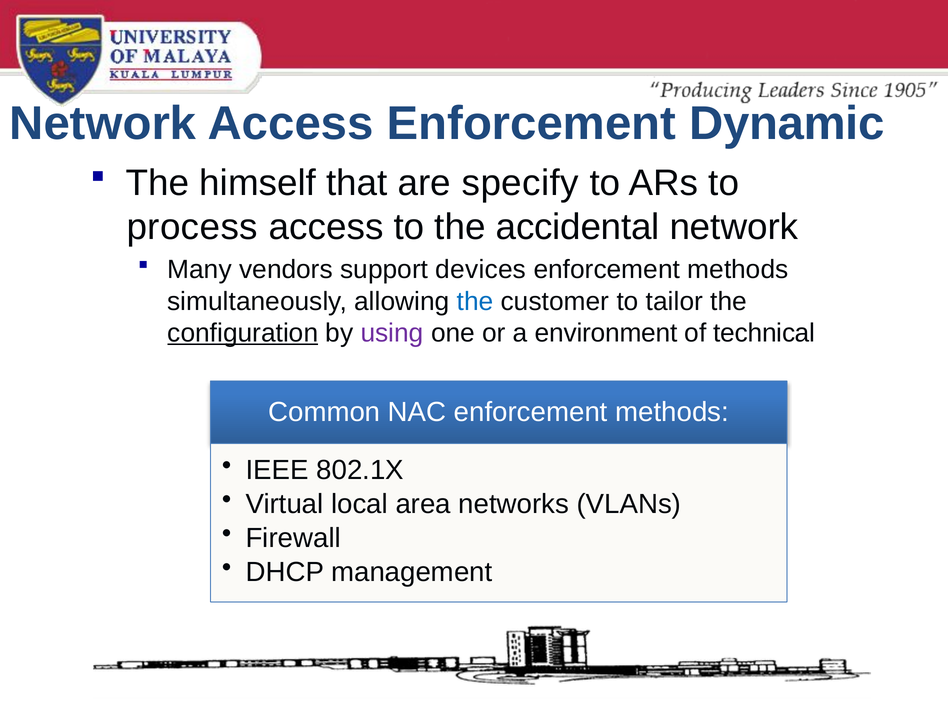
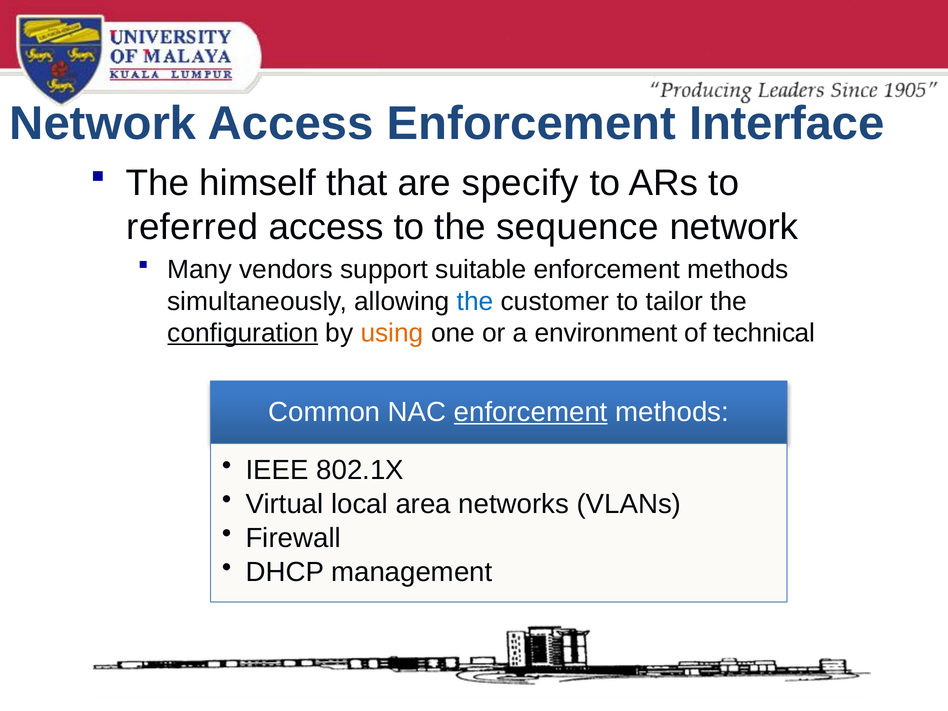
Dynamic: Dynamic -> Interface
process: process -> referred
accidental: accidental -> sequence
devices: devices -> suitable
using colour: purple -> orange
enforcement at (531, 412) underline: none -> present
